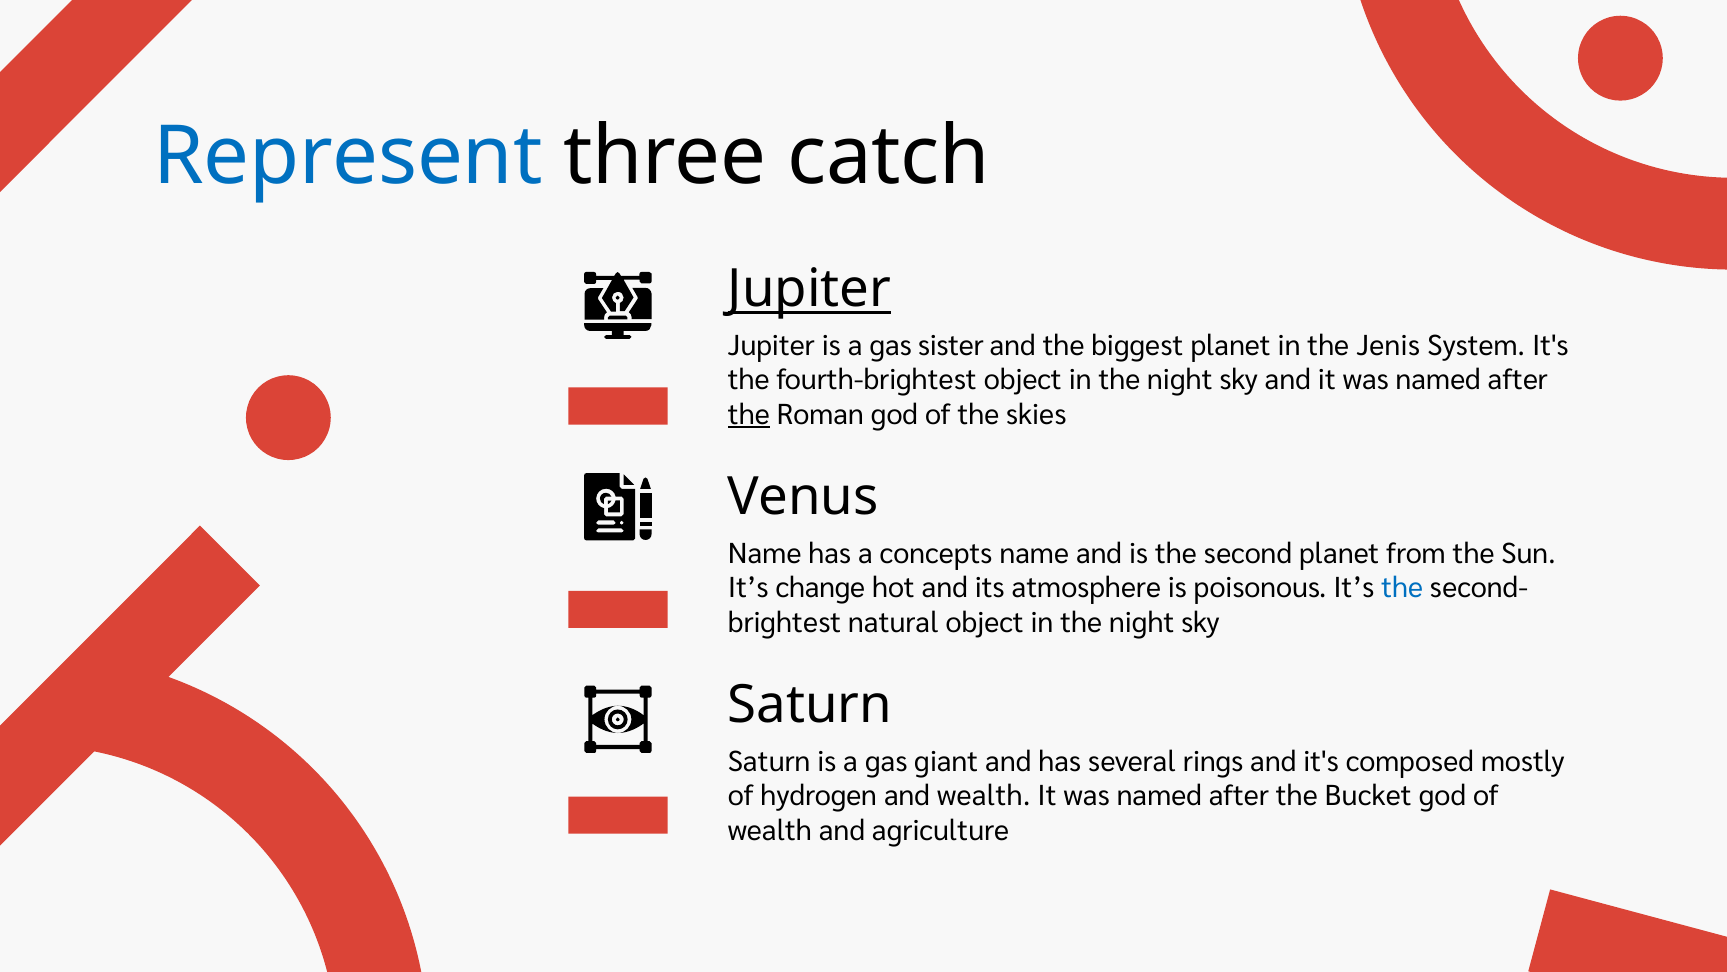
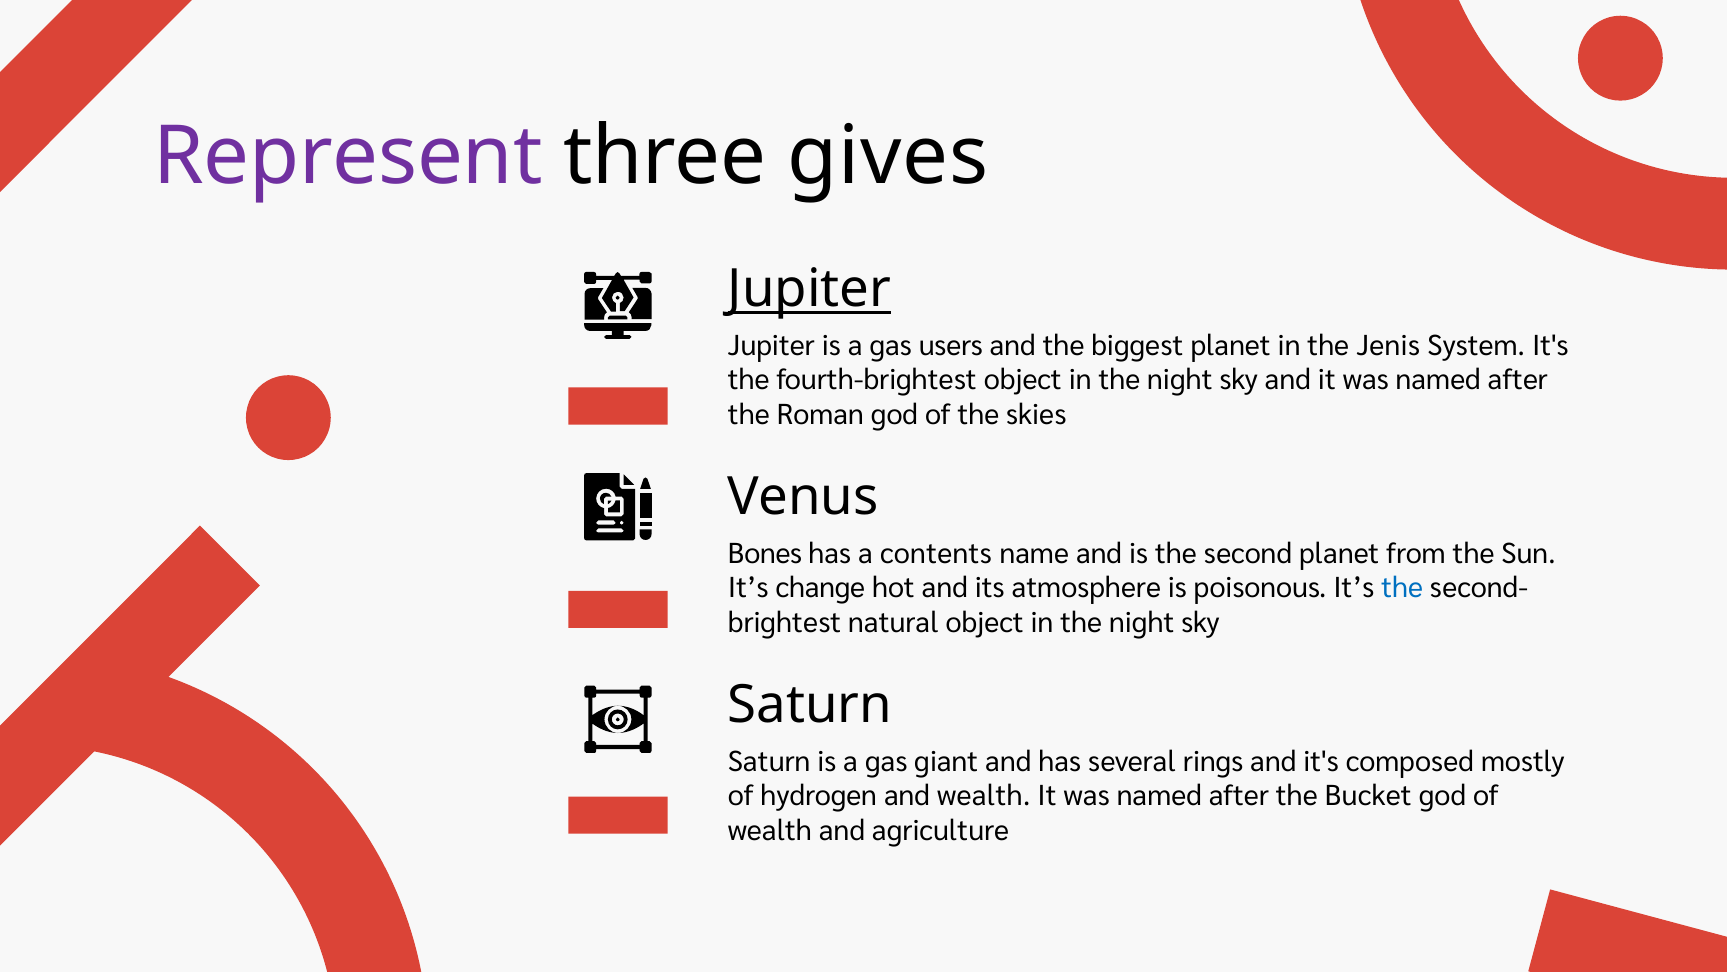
Represent colour: blue -> purple
catch: catch -> gives
sister: sister -> users
the at (749, 415) underline: present -> none
Name at (765, 553): Name -> Bones
concepts: concepts -> contents
